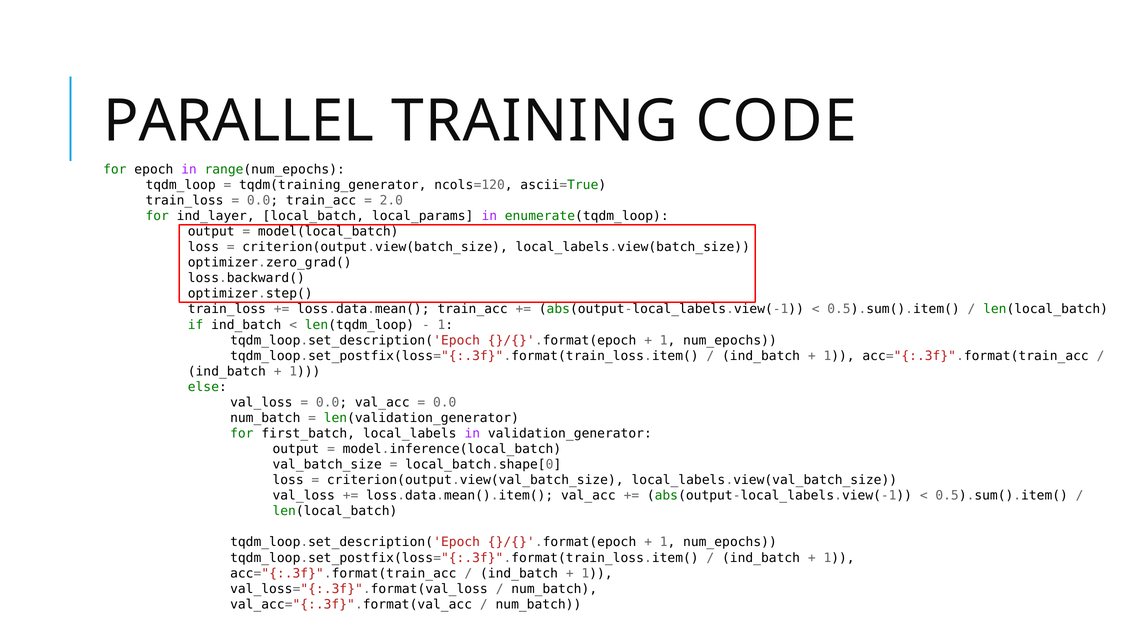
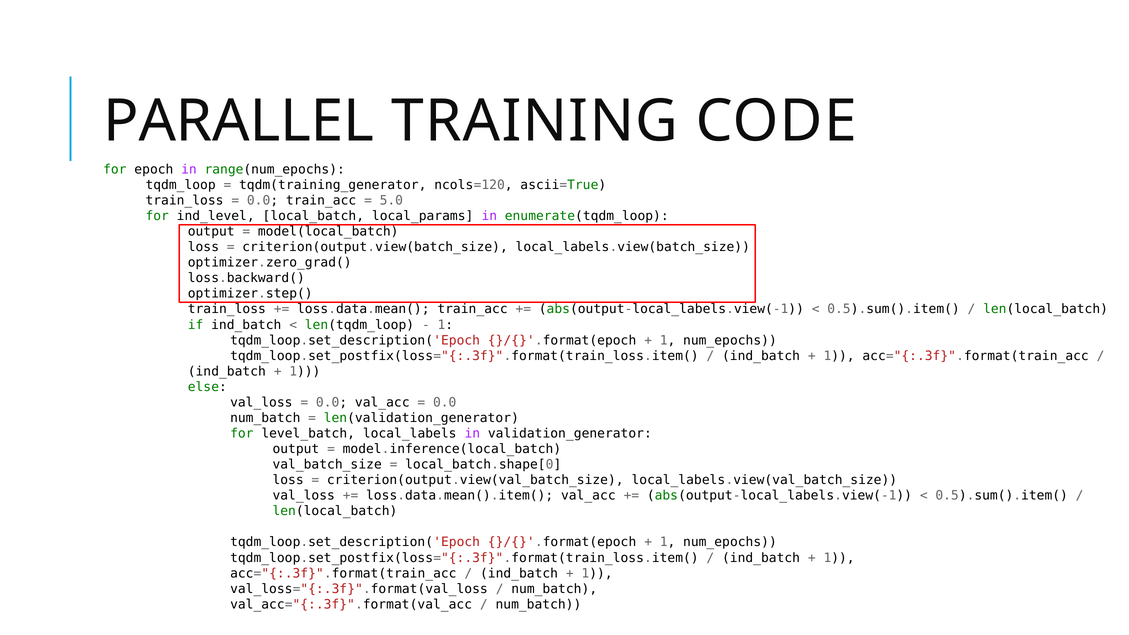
2.0: 2.0 -> 5.0
ind_layer: ind_layer -> ind_level
first_batch: first_batch -> level_batch
